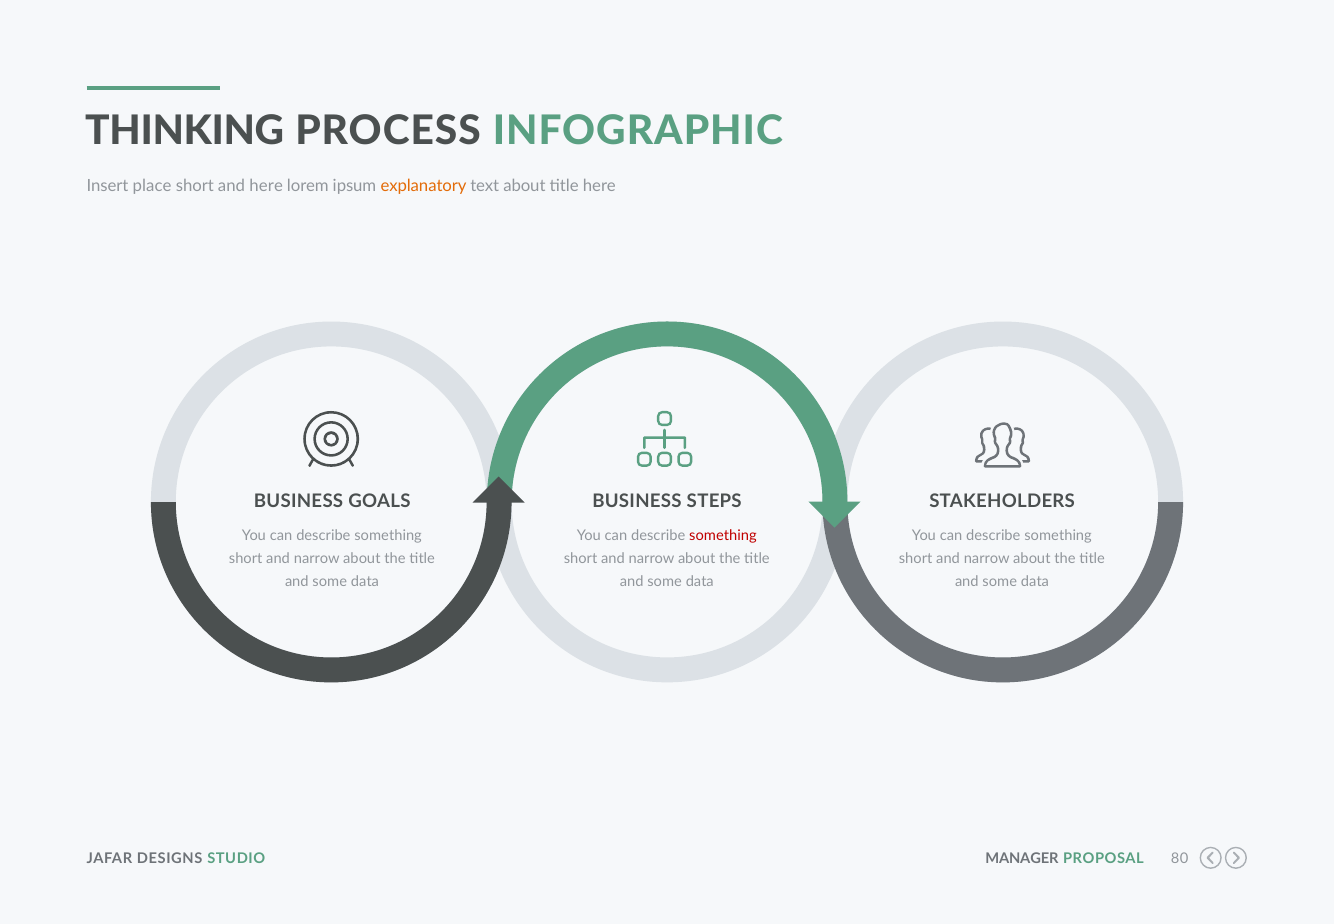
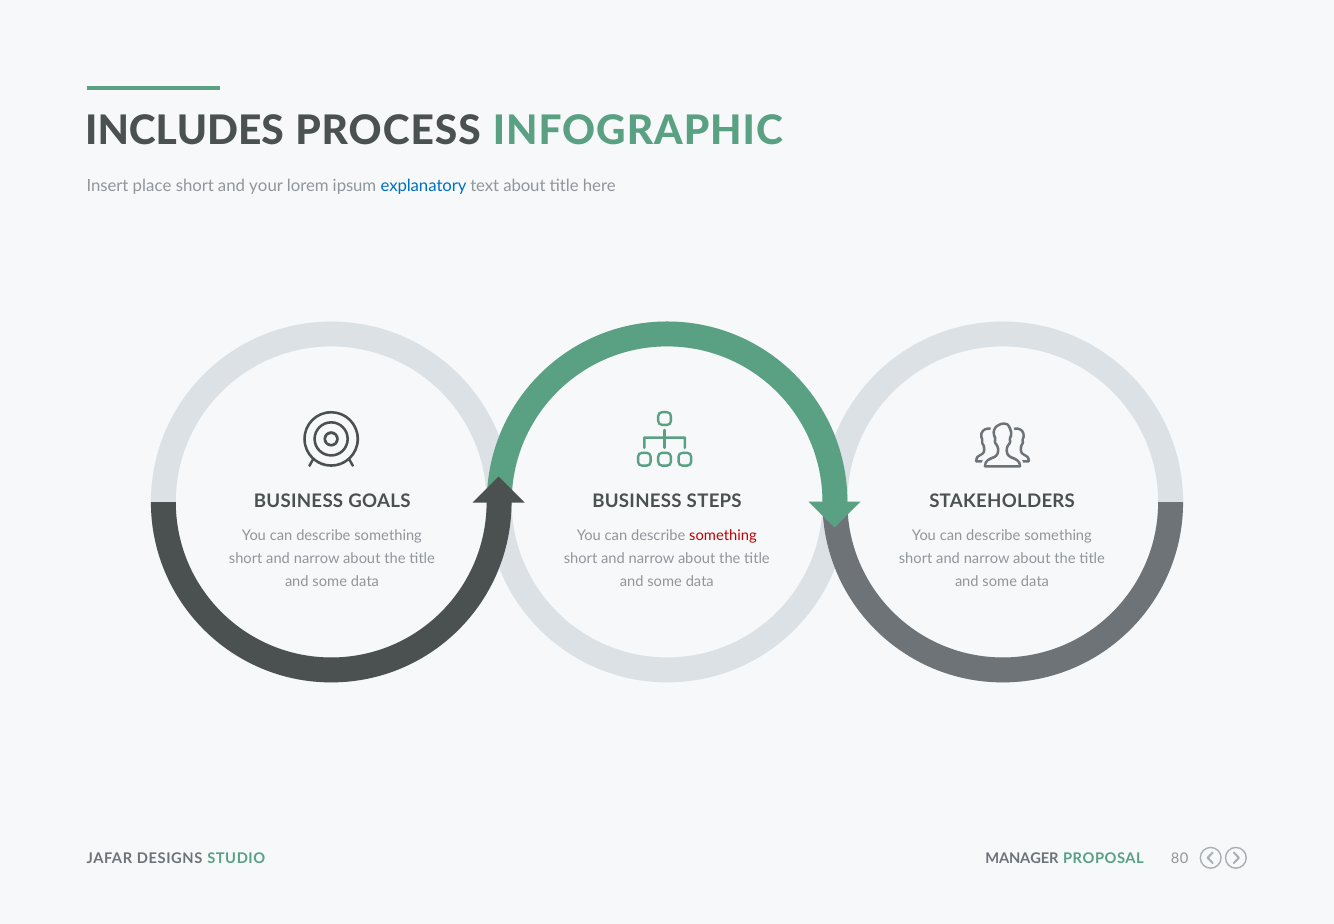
THINKING: THINKING -> INCLUDES
and here: here -> your
explanatory colour: orange -> blue
